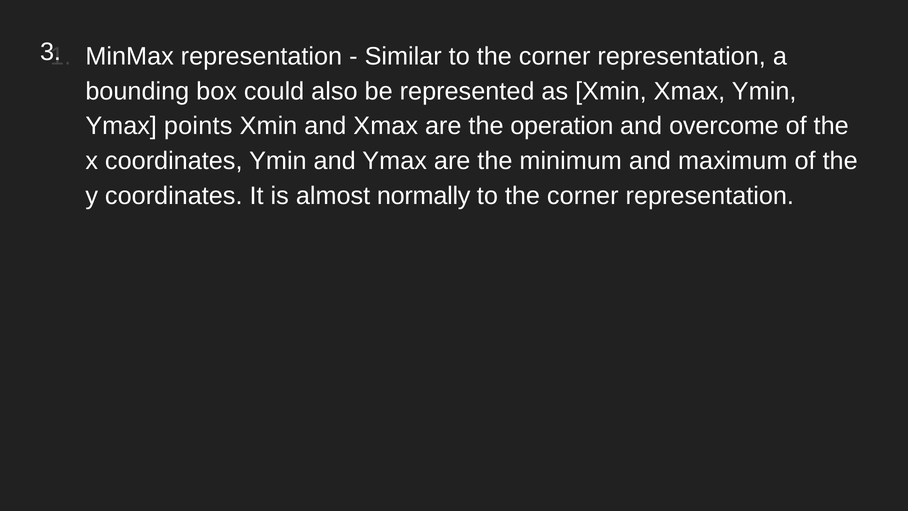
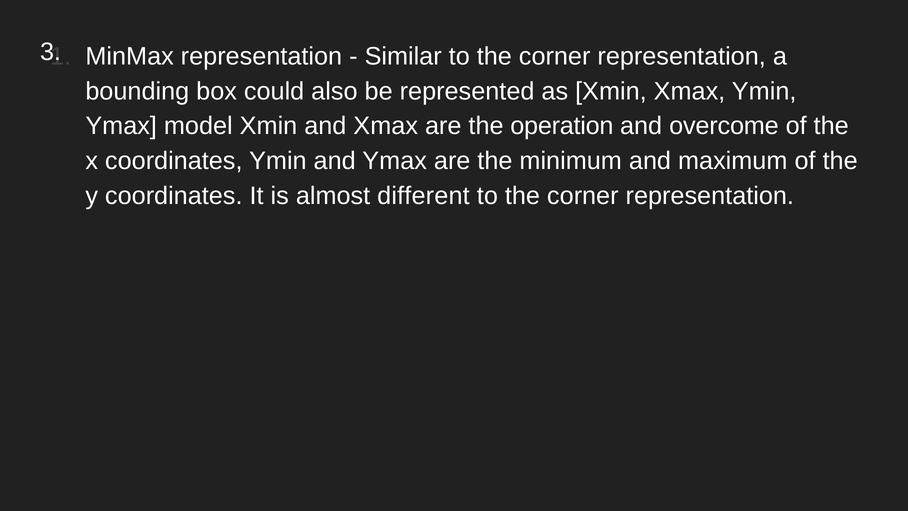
points: points -> model
normally: normally -> different
